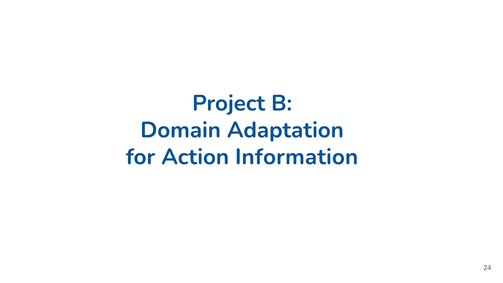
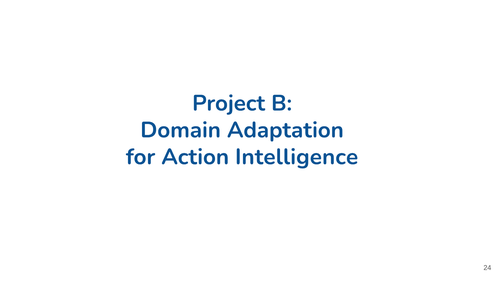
Information: Information -> Intelligence
